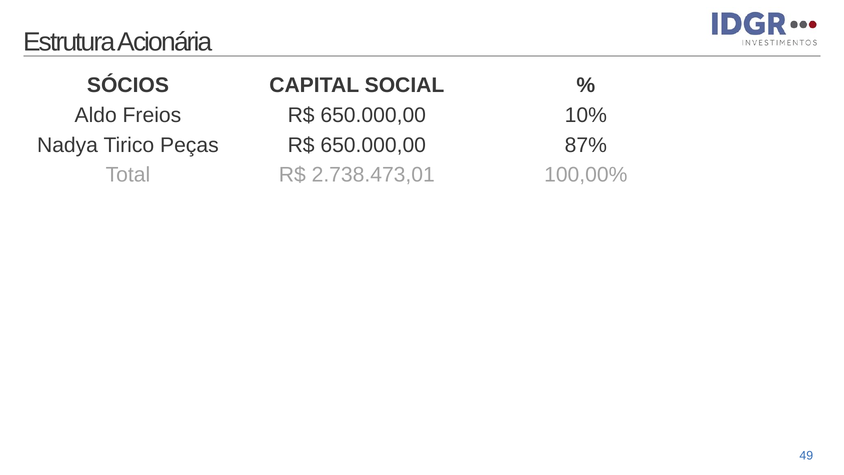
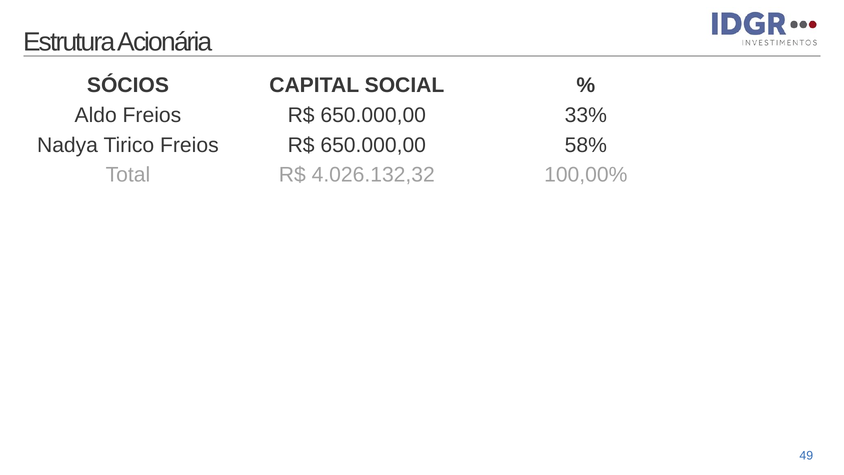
10%: 10% -> 33%
Tirico Peças: Peças -> Freios
87%: 87% -> 58%
2.738.473,01: 2.738.473,01 -> 4.026.132,32
